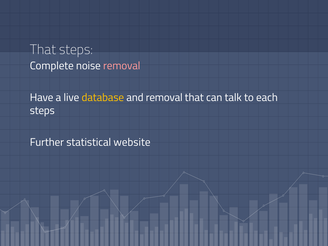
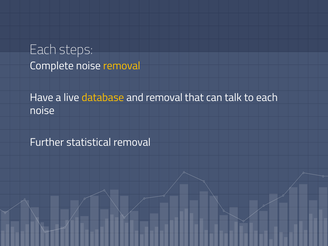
That at (43, 50): That -> Each
removal at (122, 66) colour: pink -> yellow
steps at (42, 111): steps -> noise
statistical website: website -> removal
